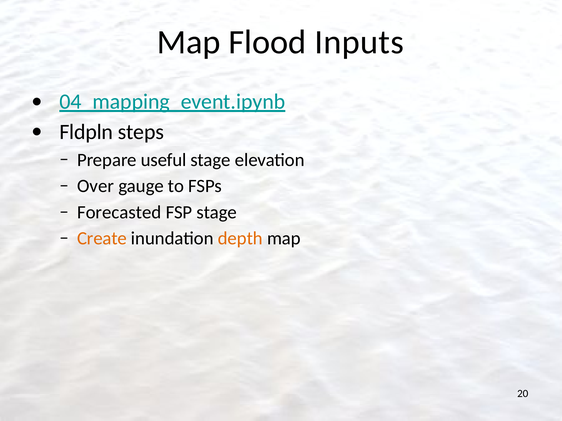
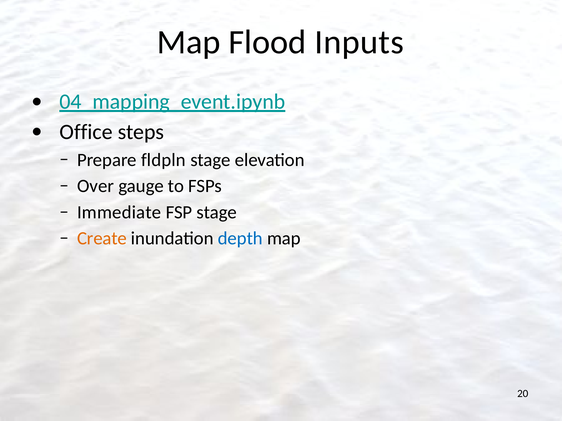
Fldpln: Fldpln -> Office
useful: useful -> fldpln
Forecasted: Forecasted -> Immediate
depth colour: orange -> blue
